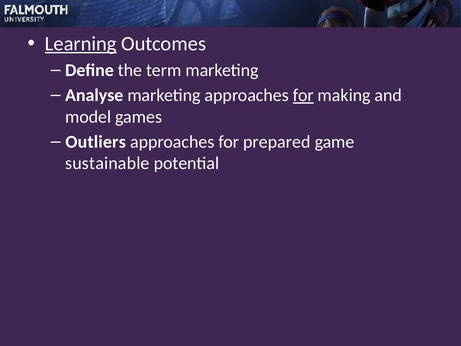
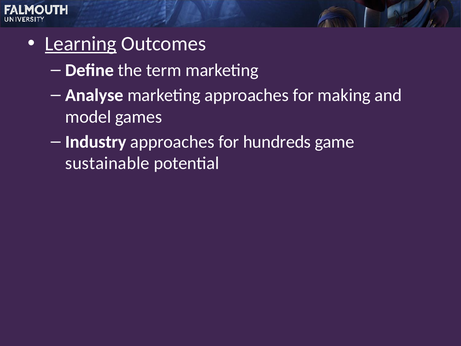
for at (303, 95) underline: present -> none
Outliers: Outliers -> Industry
prepared: prepared -> hundreds
